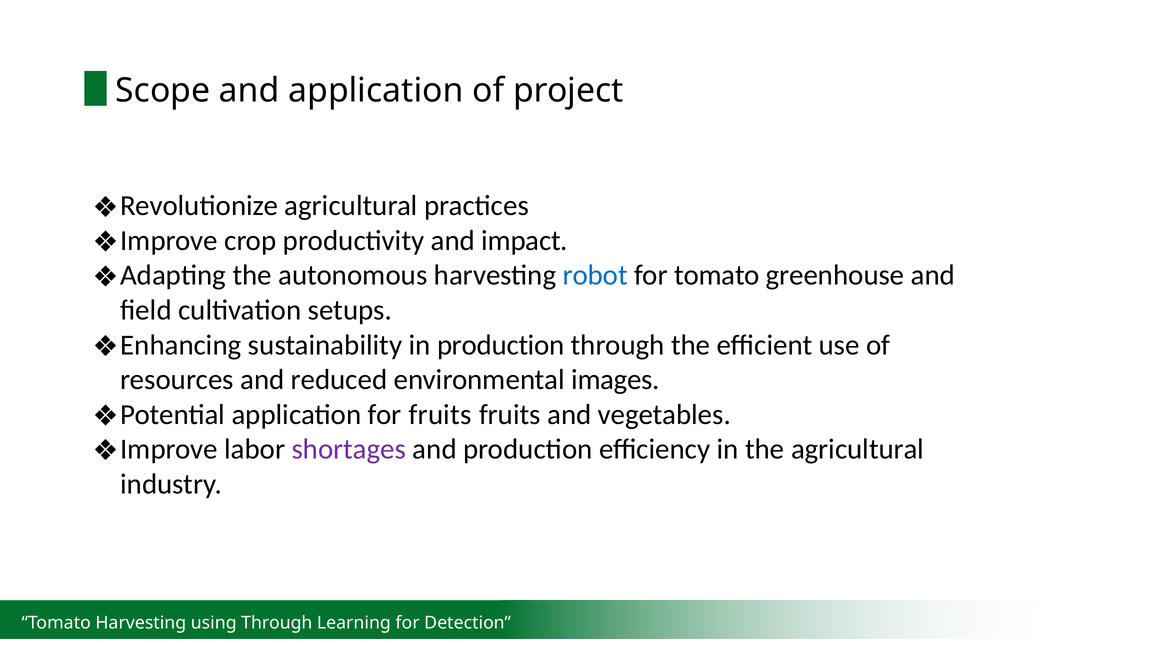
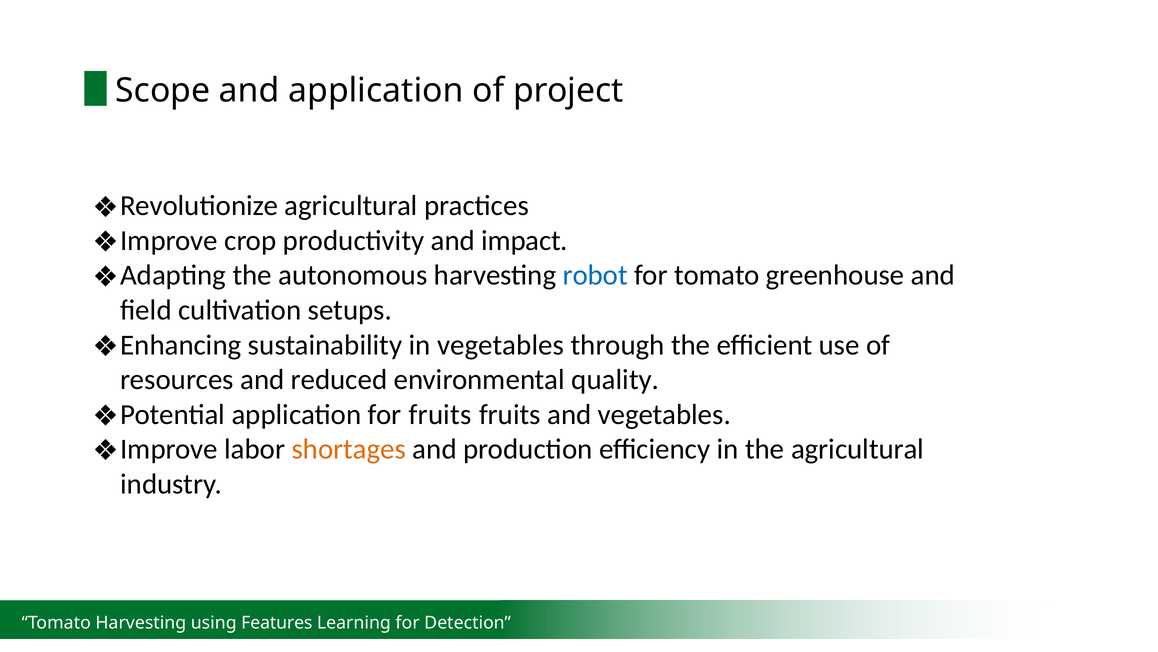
in production: production -> vegetables
images: images -> quality
shortages colour: purple -> orange
using Through: Through -> Features
